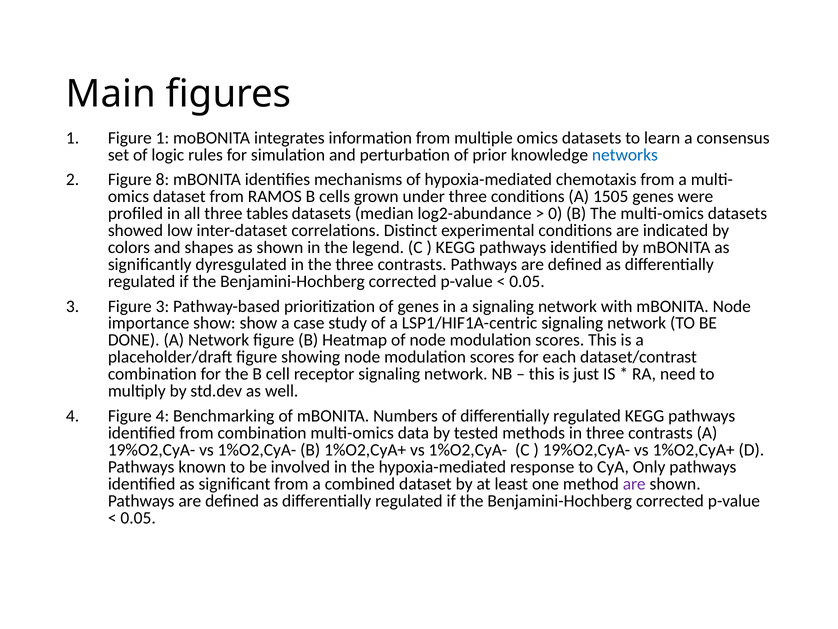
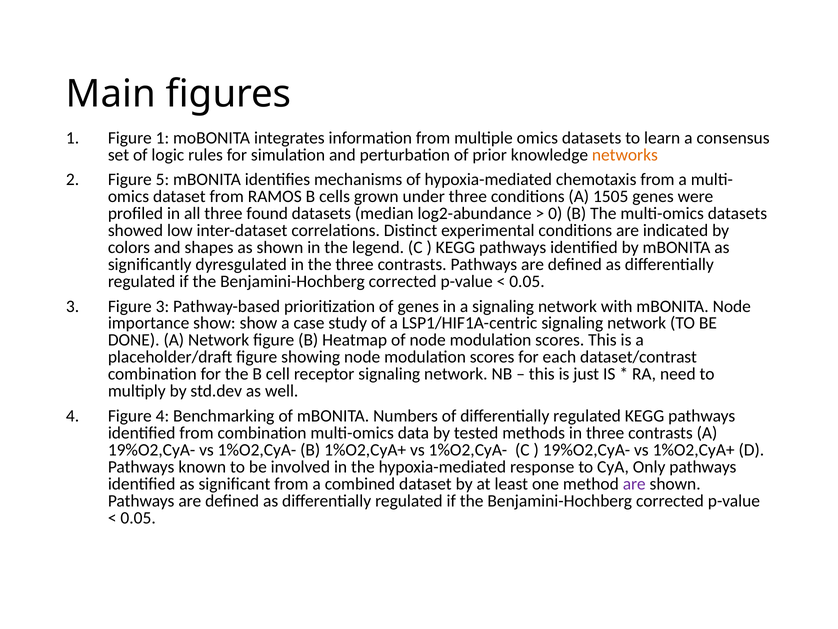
networks colour: blue -> orange
8: 8 -> 5
tables: tables -> found
